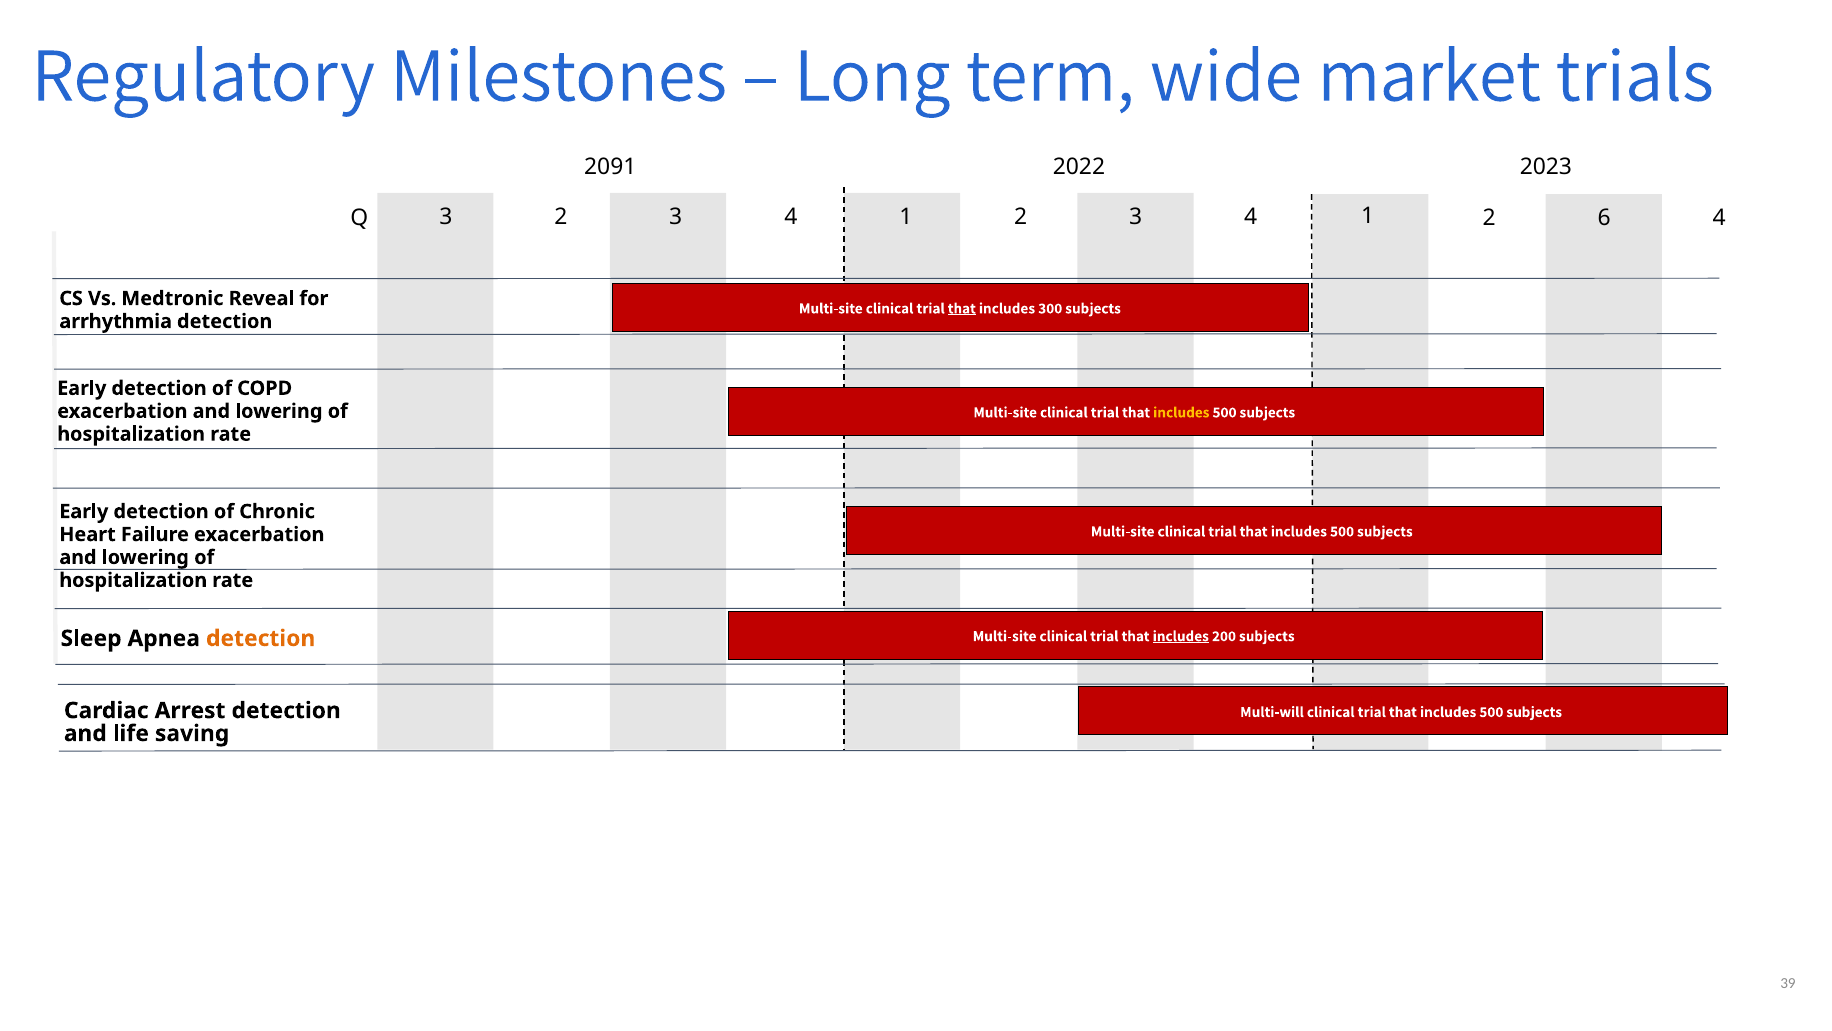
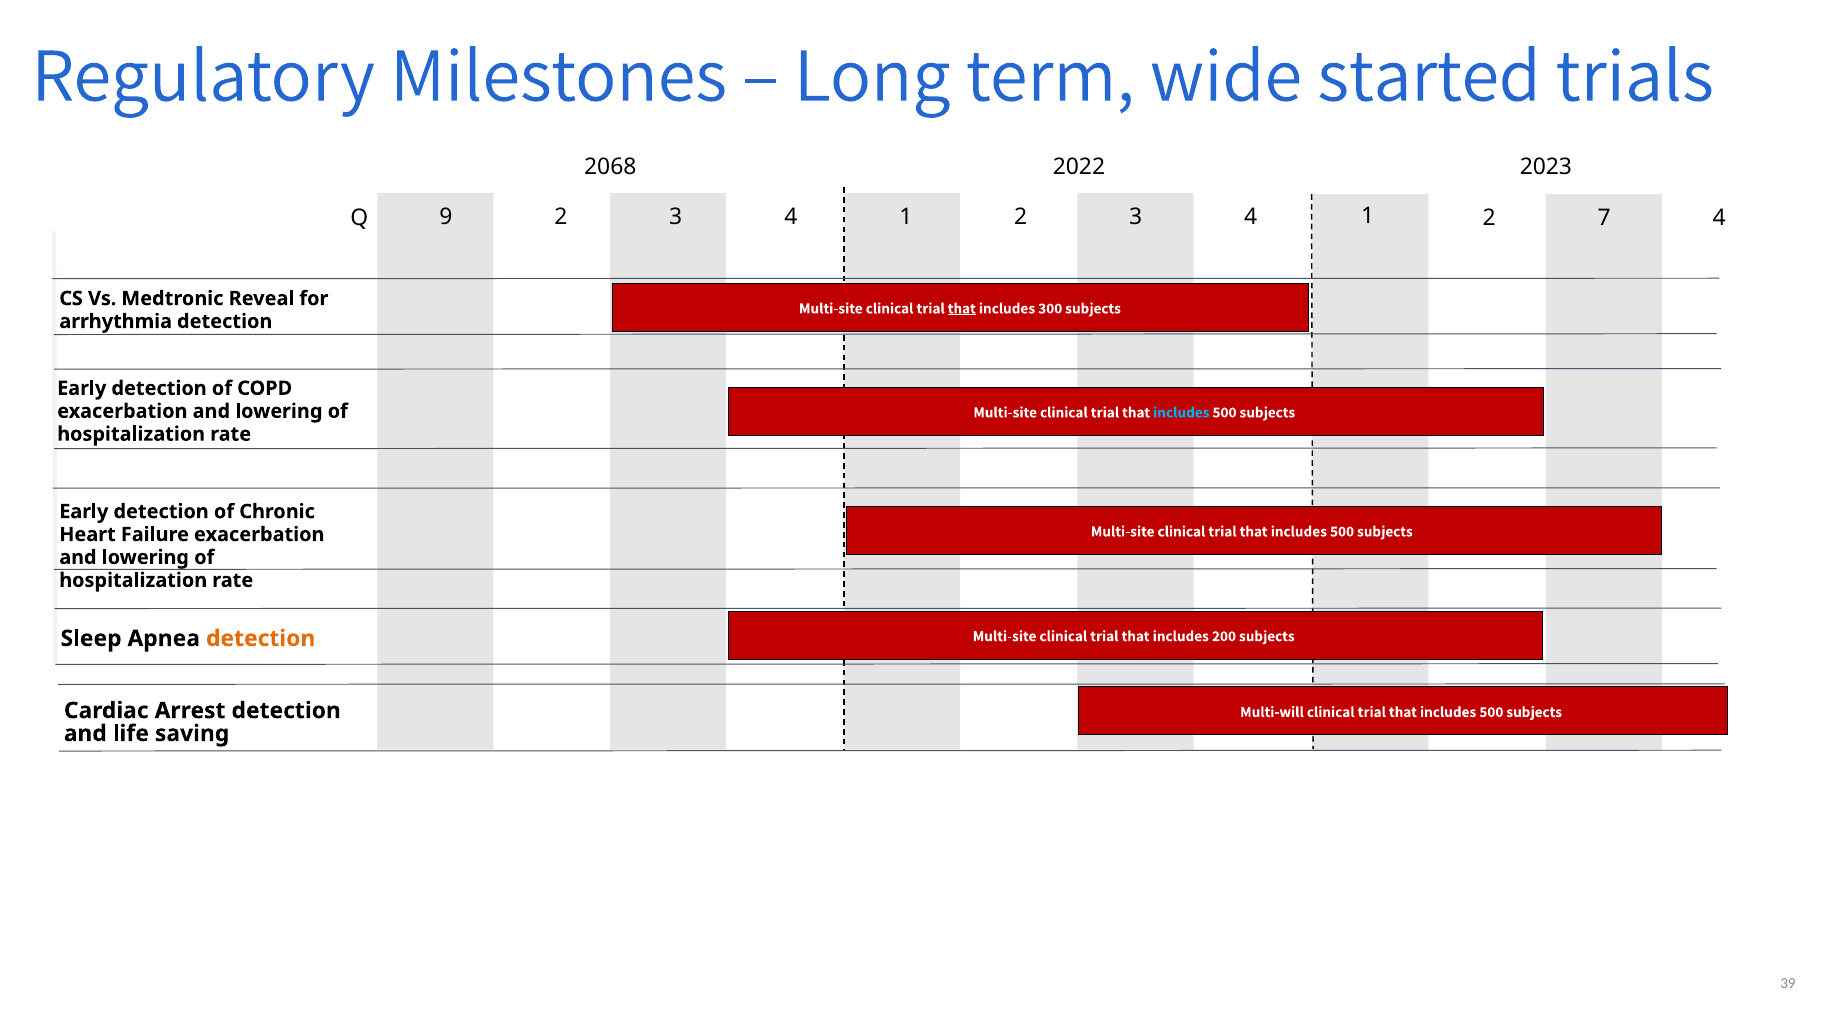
market: market -> started
2091: 2091 -> 2068
Q 3: 3 -> 9
6: 6 -> 7
includes at (1181, 412) colour: yellow -> light blue
includes at (1181, 636) underline: present -> none
